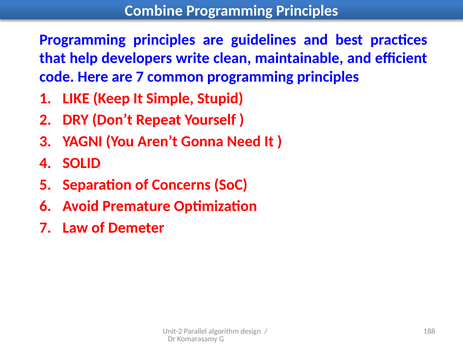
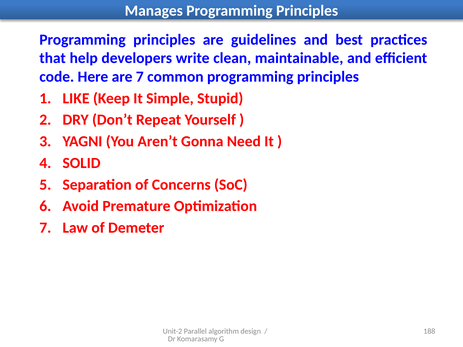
Combine: Combine -> Manages
